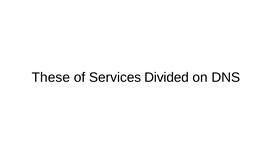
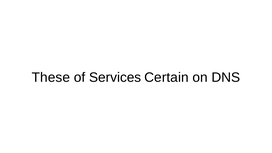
Divided: Divided -> Certain
